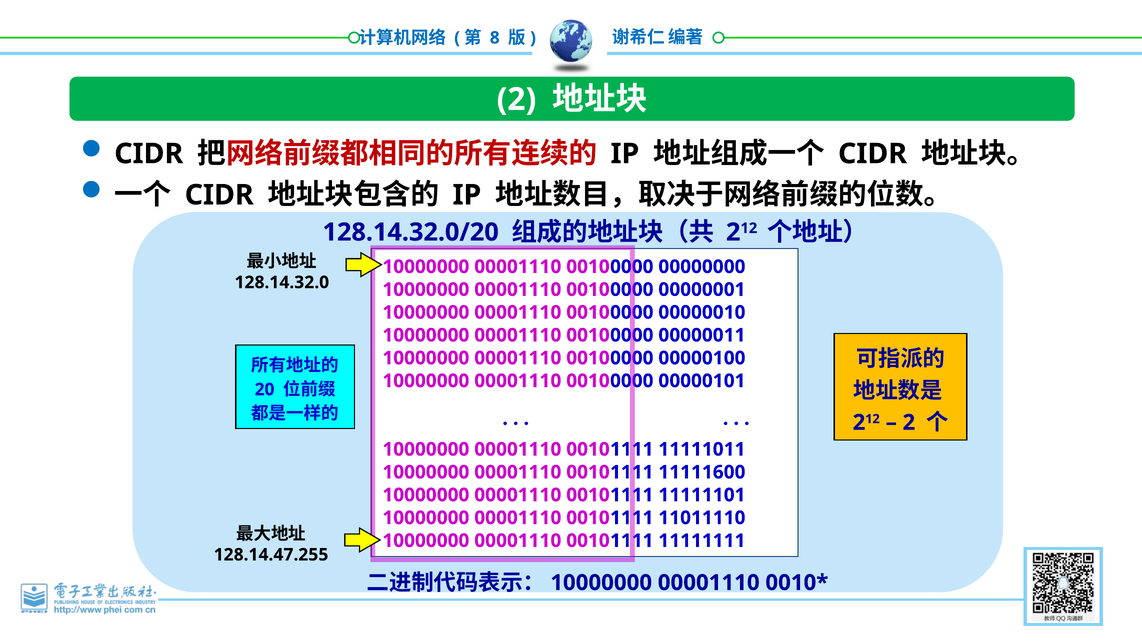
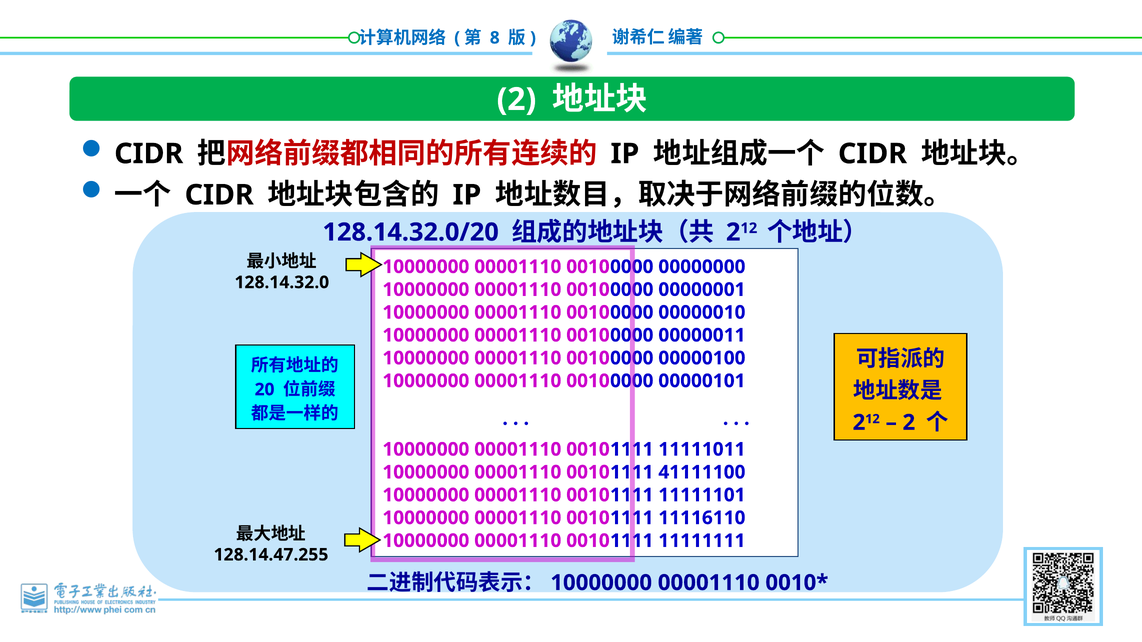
11111600: 11111600 -> 41111100
11011110: 11011110 -> 11116110
